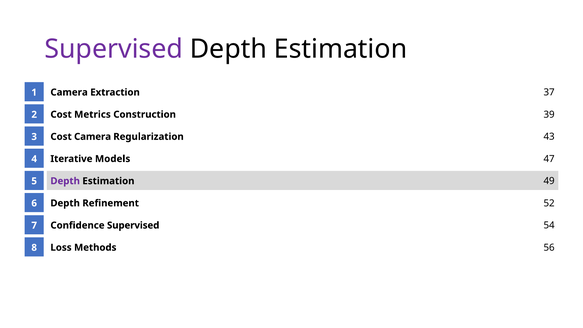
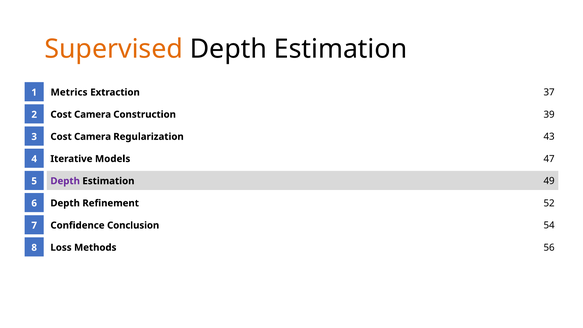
Supervised at (114, 49) colour: purple -> orange
Camera at (69, 92): Camera -> Metrics
Metrics at (92, 114): Metrics -> Camera
Confidence Supervised: Supervised -> Conclusion
